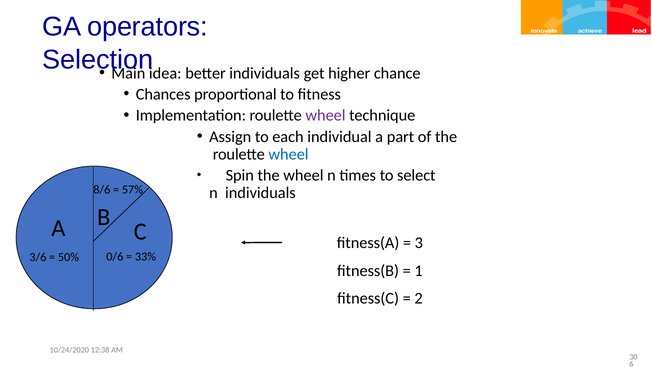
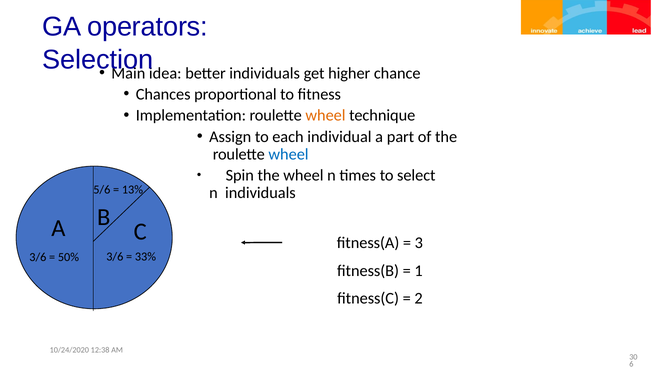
wheel at (326, 115) colour: purple -> orange
8/6: 8/6 -> 5/6
57%: 57% -> 13%
0/6 at (115, 257): 0/6 -> 3/6
